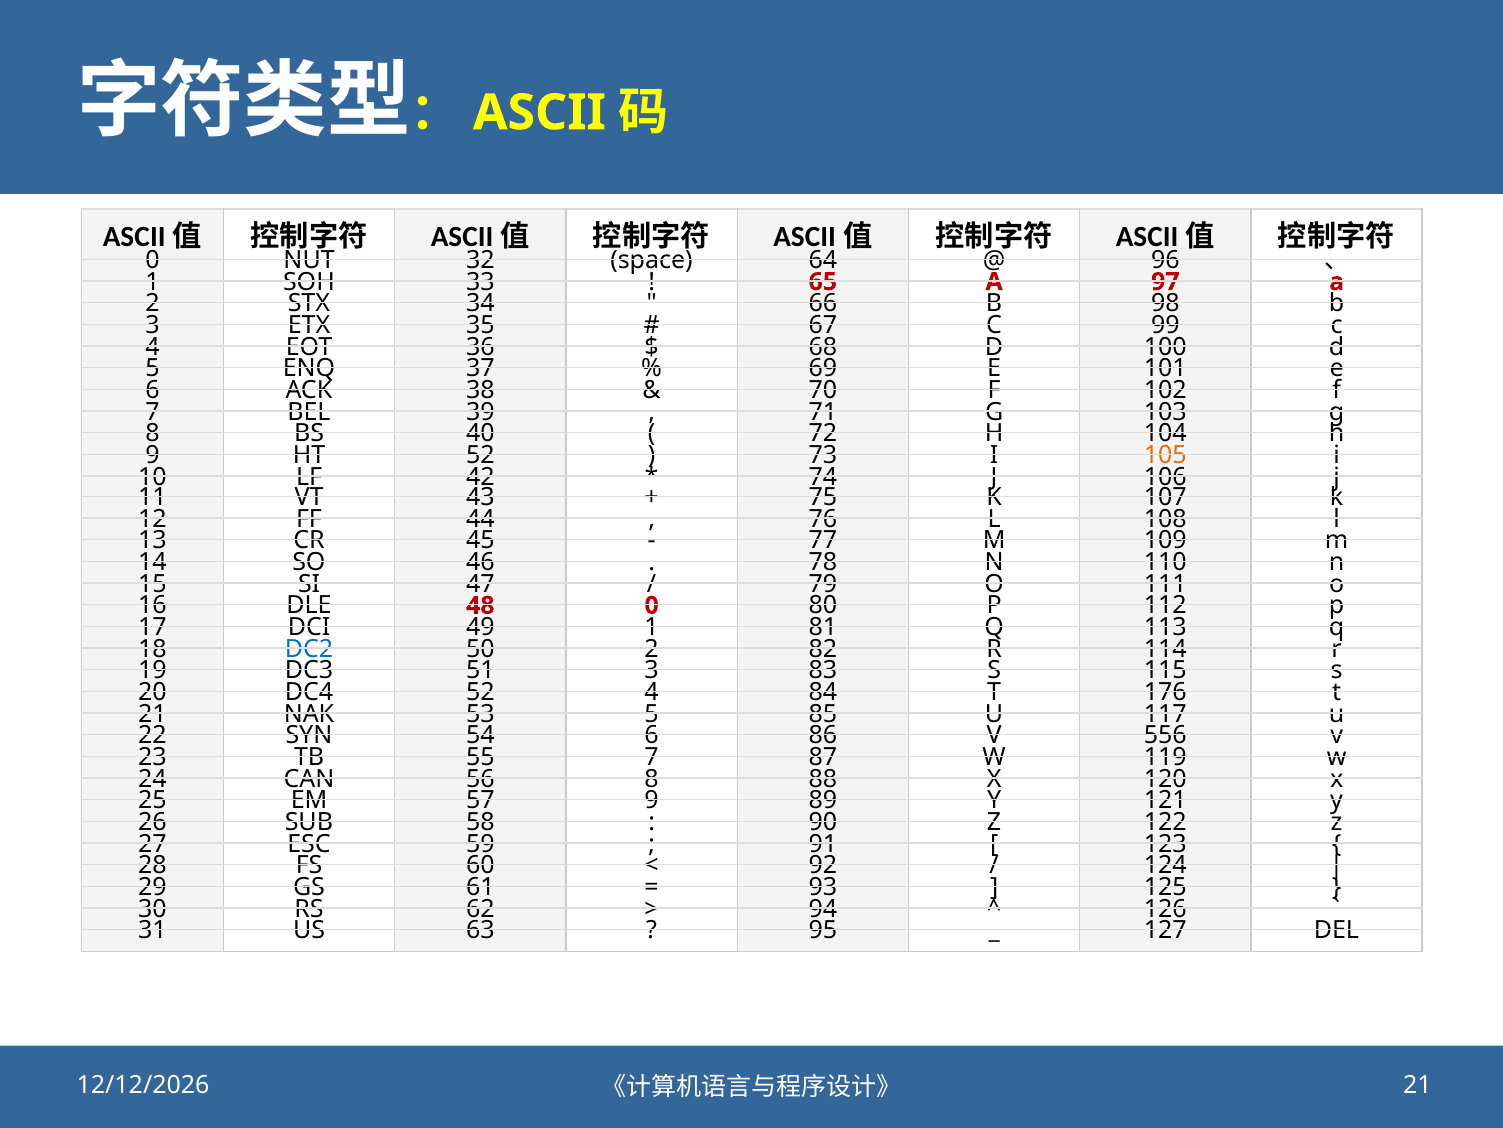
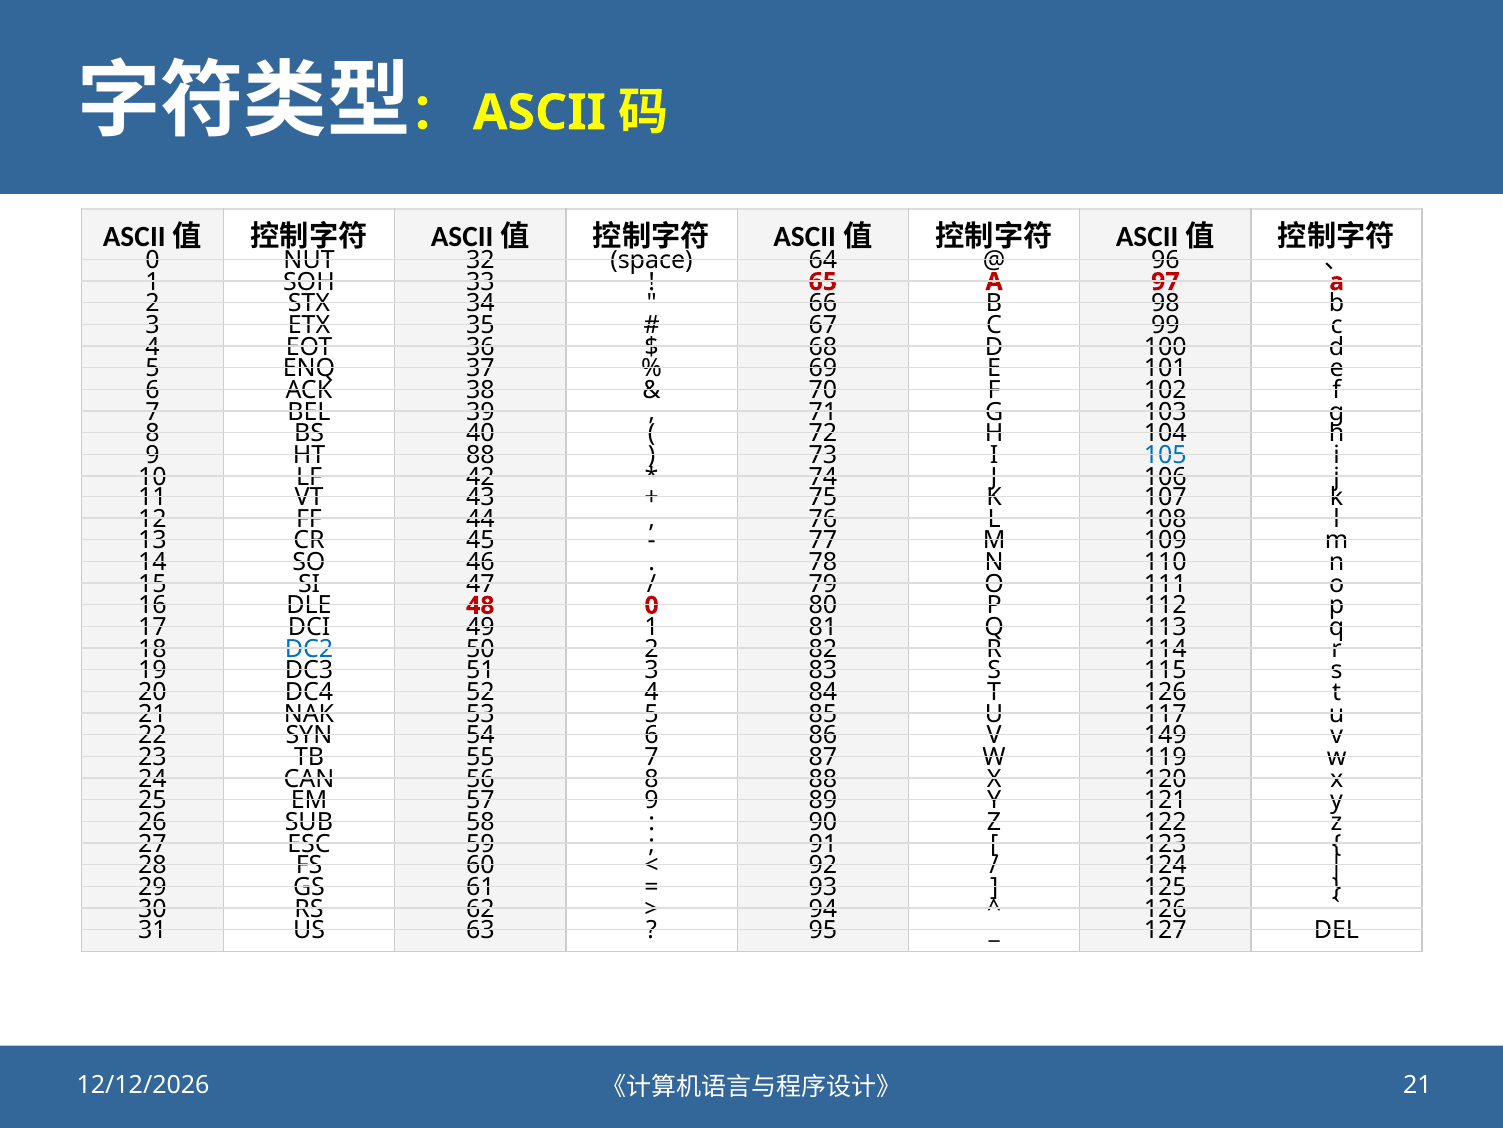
HT 52: 52 -> 88
105 colour: orange -> blue
T 176: 176 -> 126
556: 556 -> 149
